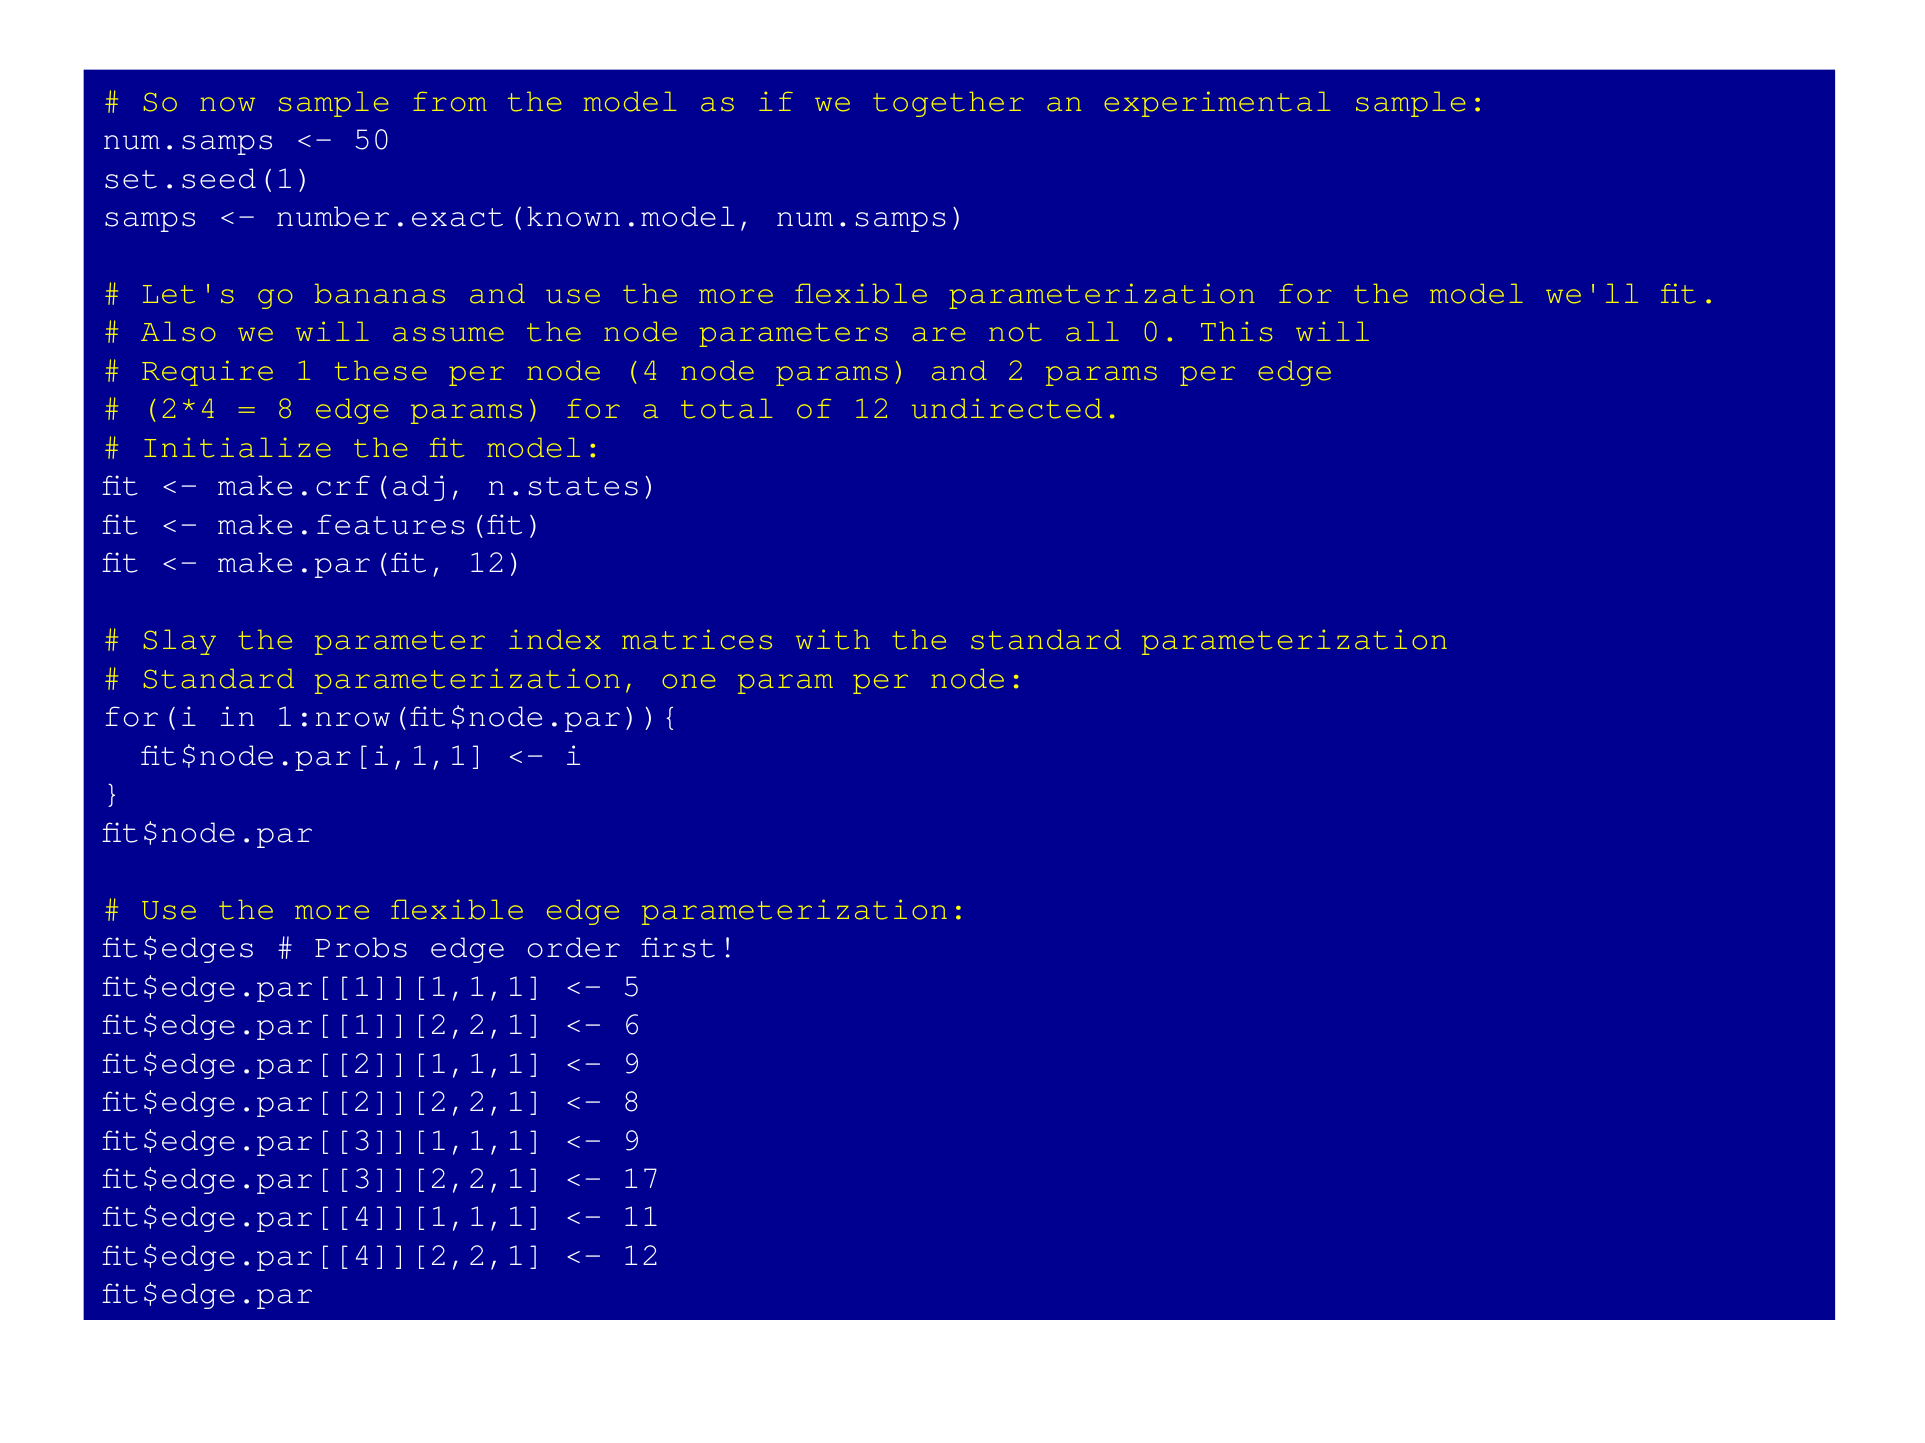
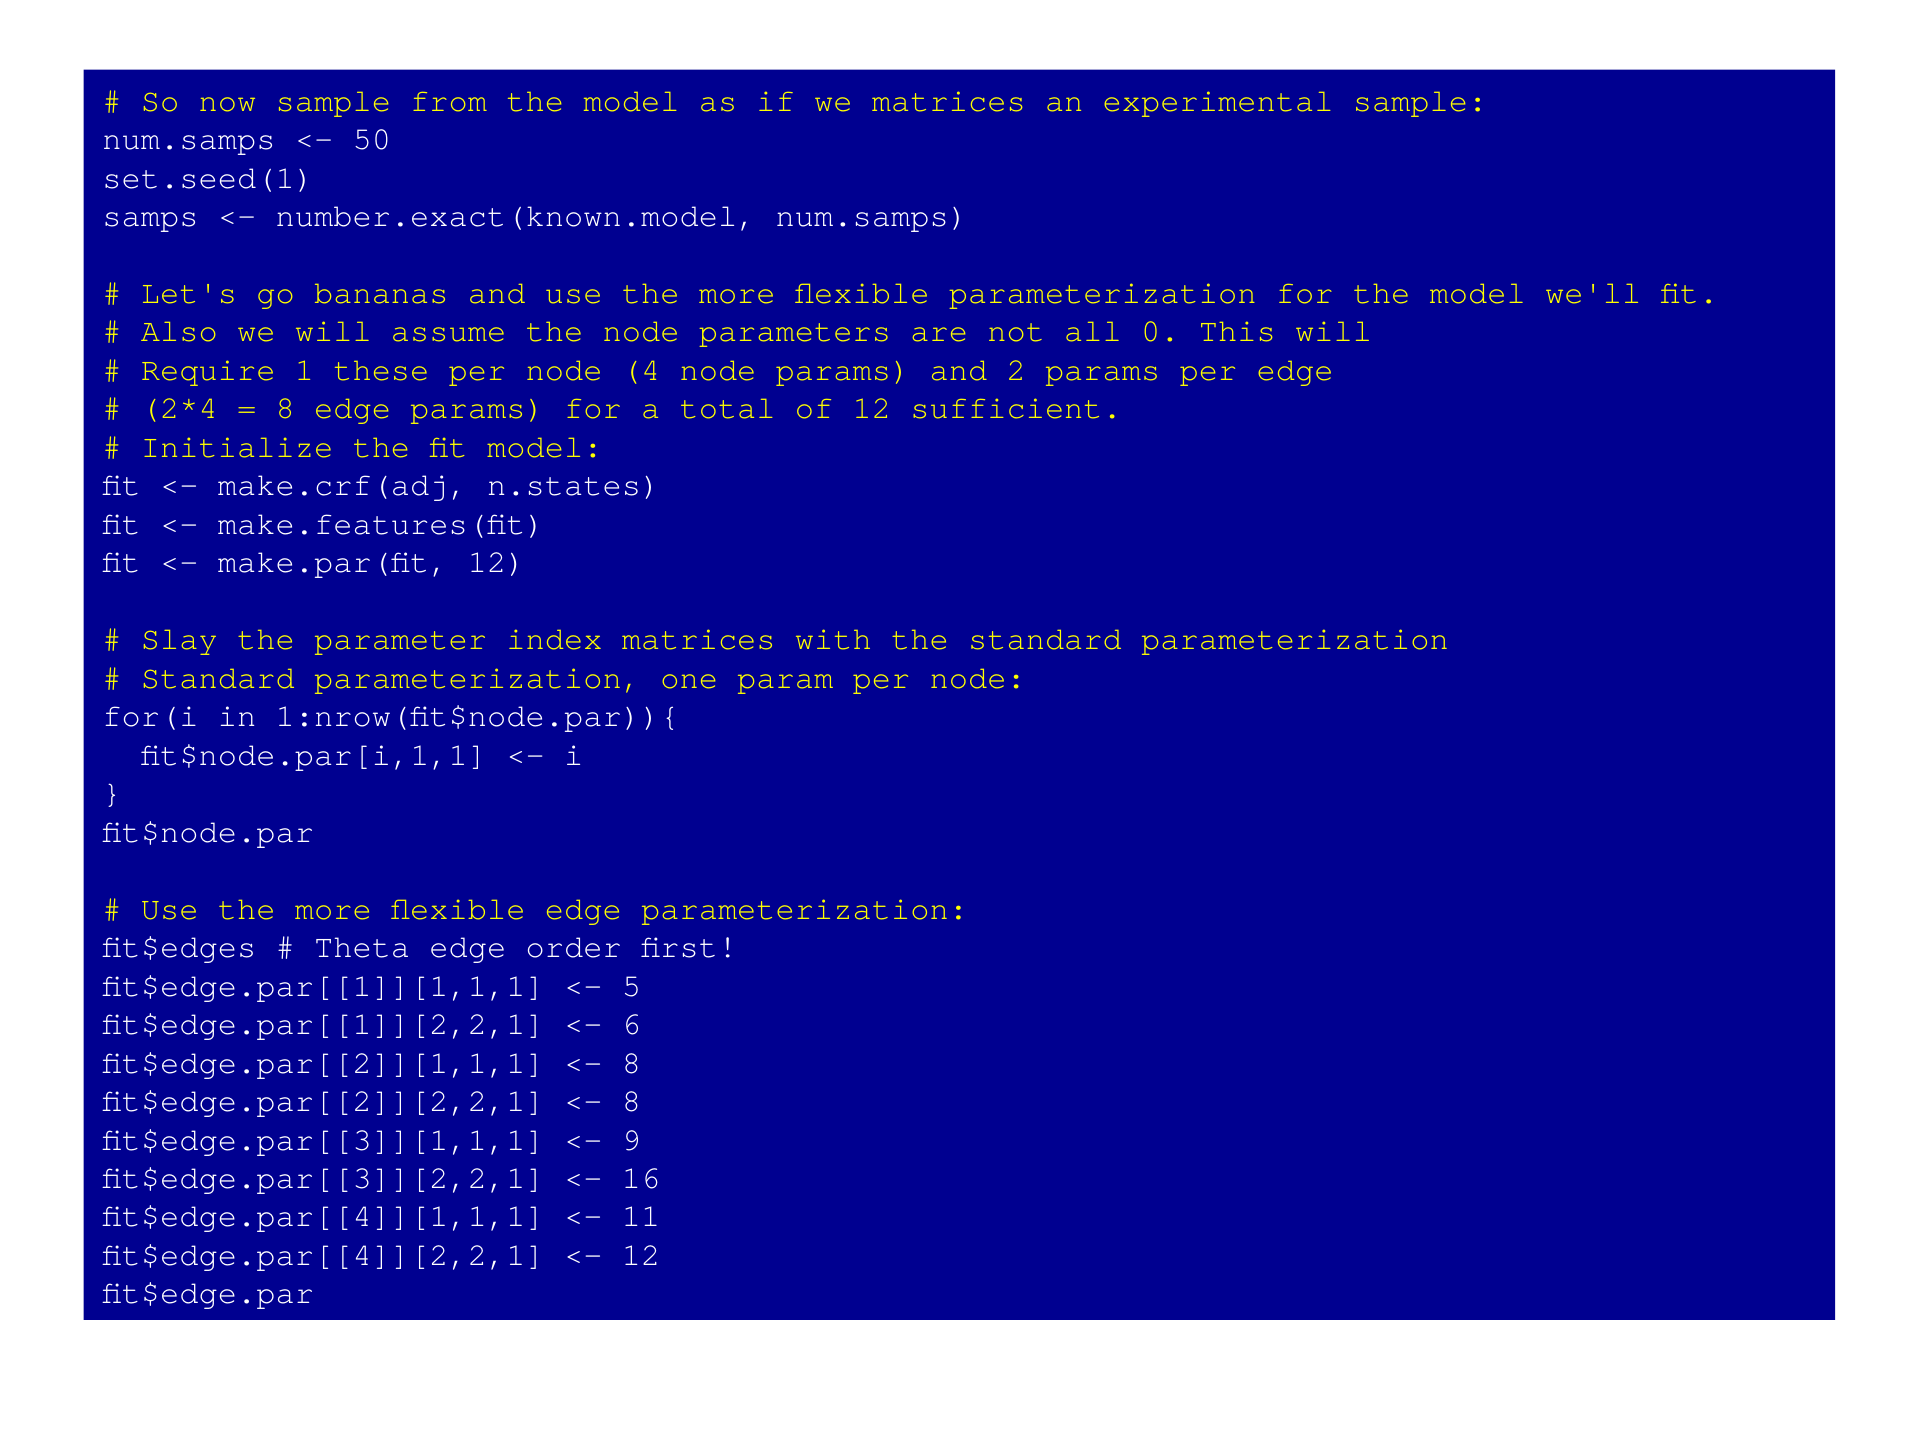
we together: together -> matrices
undirected: undirected -> sufficient
Probs: Probs -> Theta
9 at (631, 1063): 9 -> 8
17: 17 -> 16
